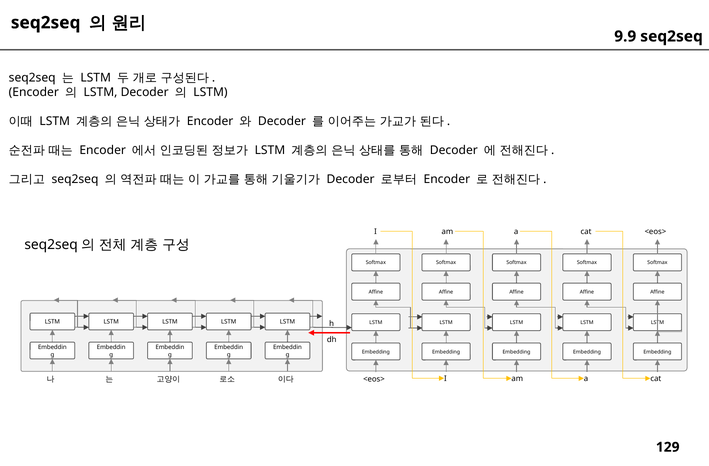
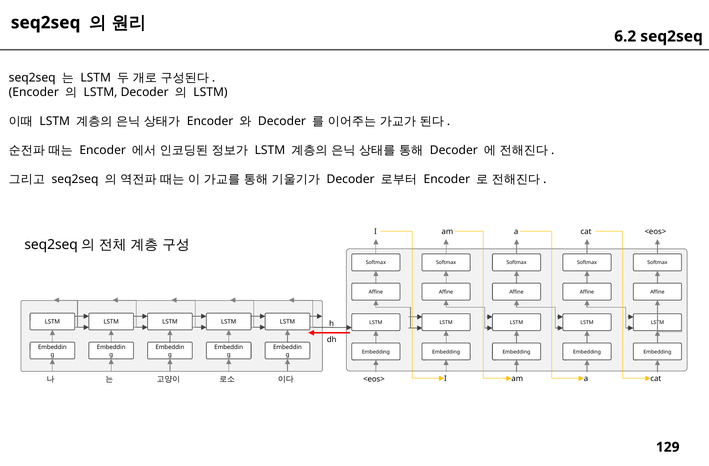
9.9: 9.9 -> 6.2
